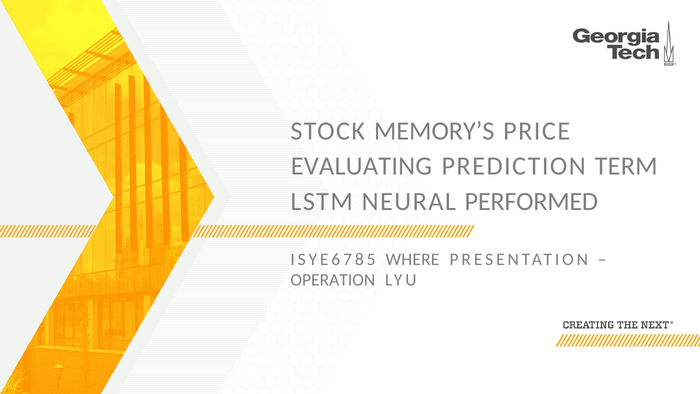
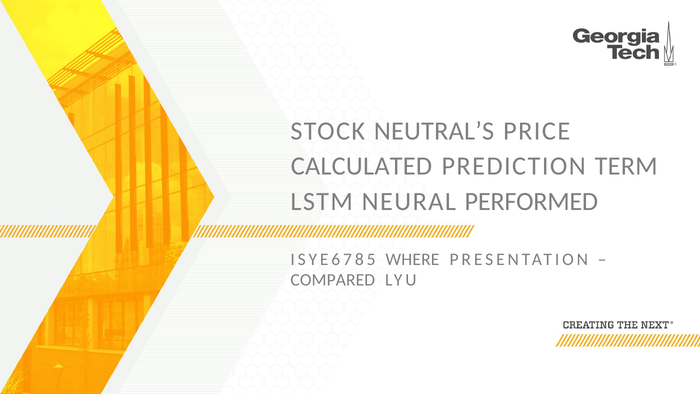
MEMORY’S: MEMORY’S -> NEUTRAL’S
EVALUATING: EVALUATING -> CALCULATED
OPERATION: OPERATION -> COMPARED
